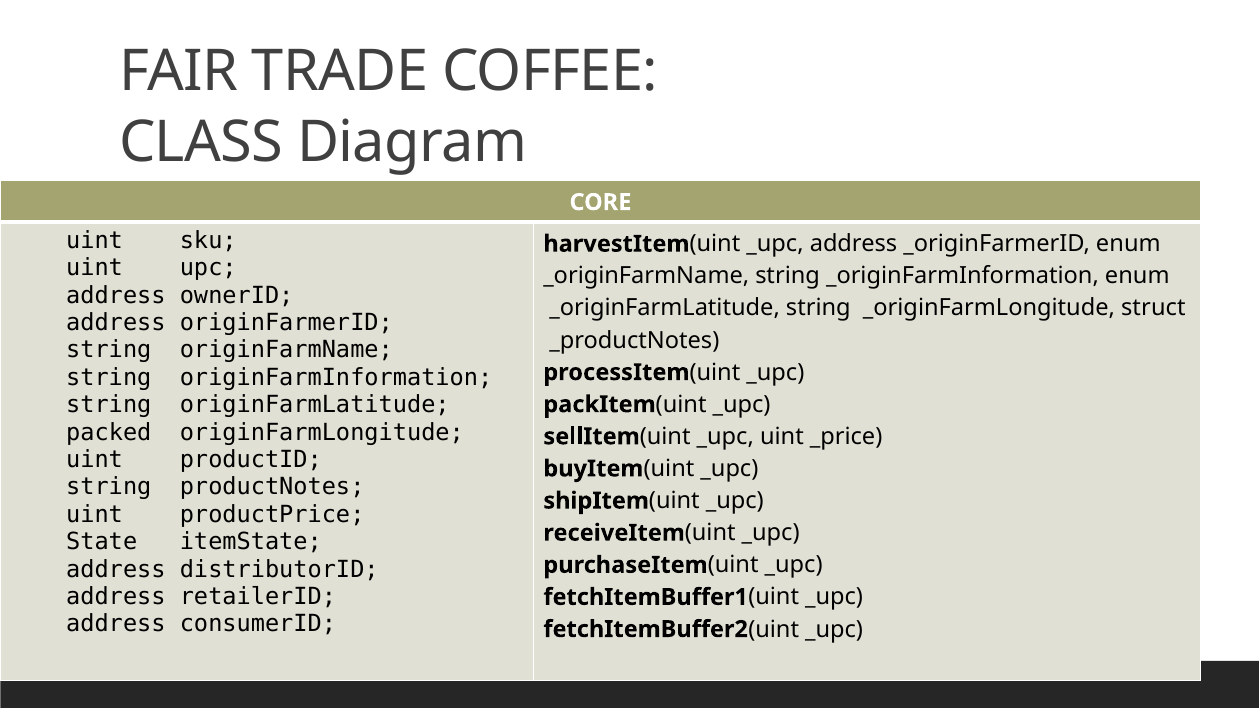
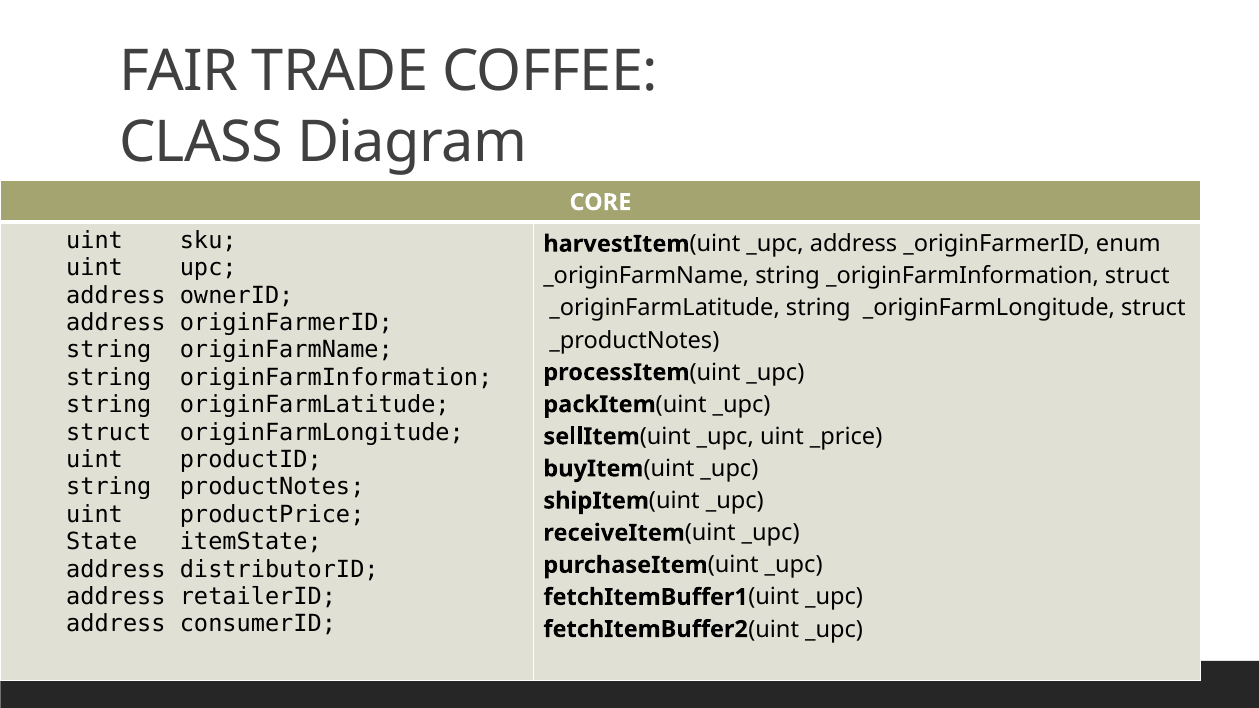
enum at (1137, 276): enum -> struct
packed at (109, 432): packed -> struct
